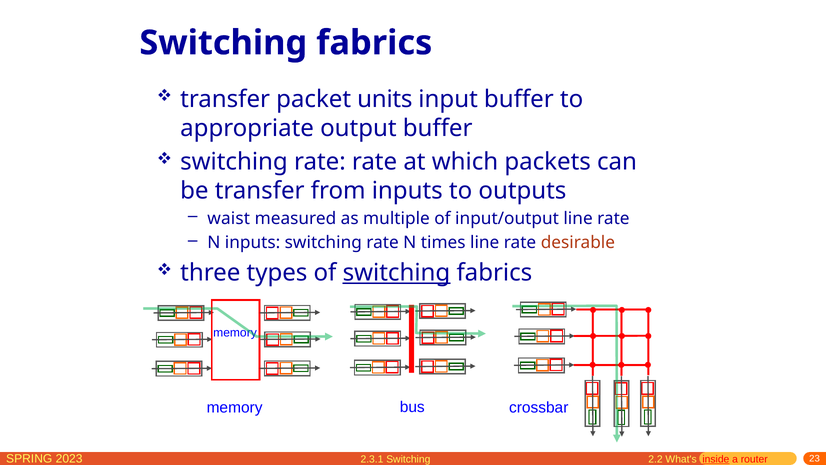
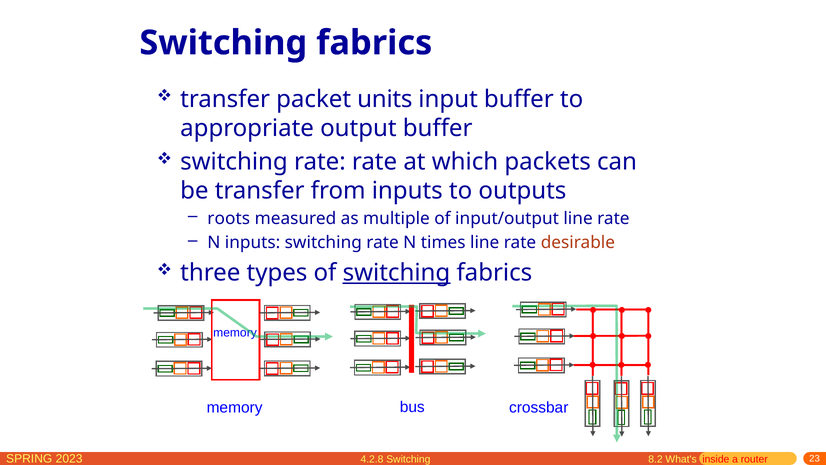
waist: waist -> roots
2.3.1: 2.3.1 -> 4.2.8
2.2: 2.2 -> 8.2
inside underline: present -> none
